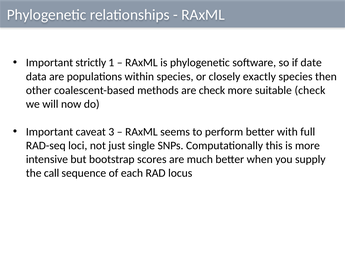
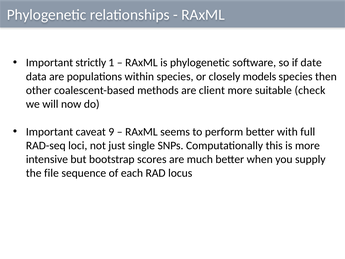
exactly: exactly -> models
are check: check -> client
3: 3 -> 9
call: call -> file
